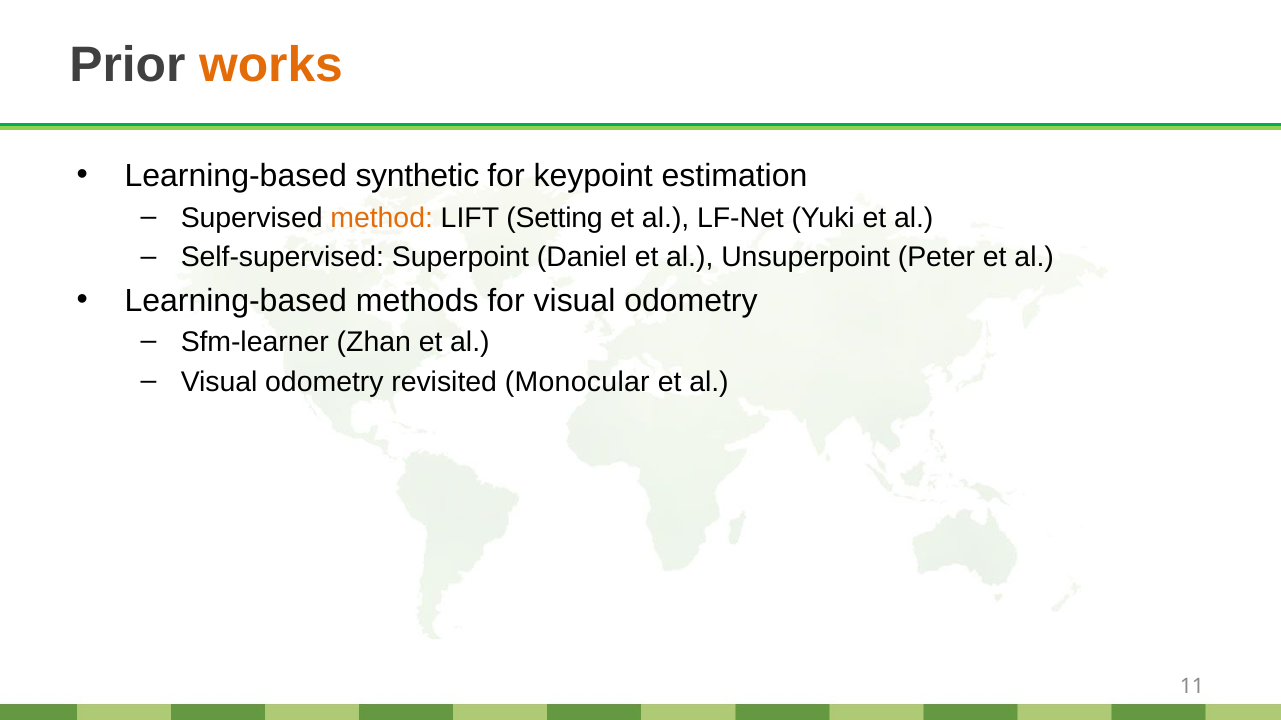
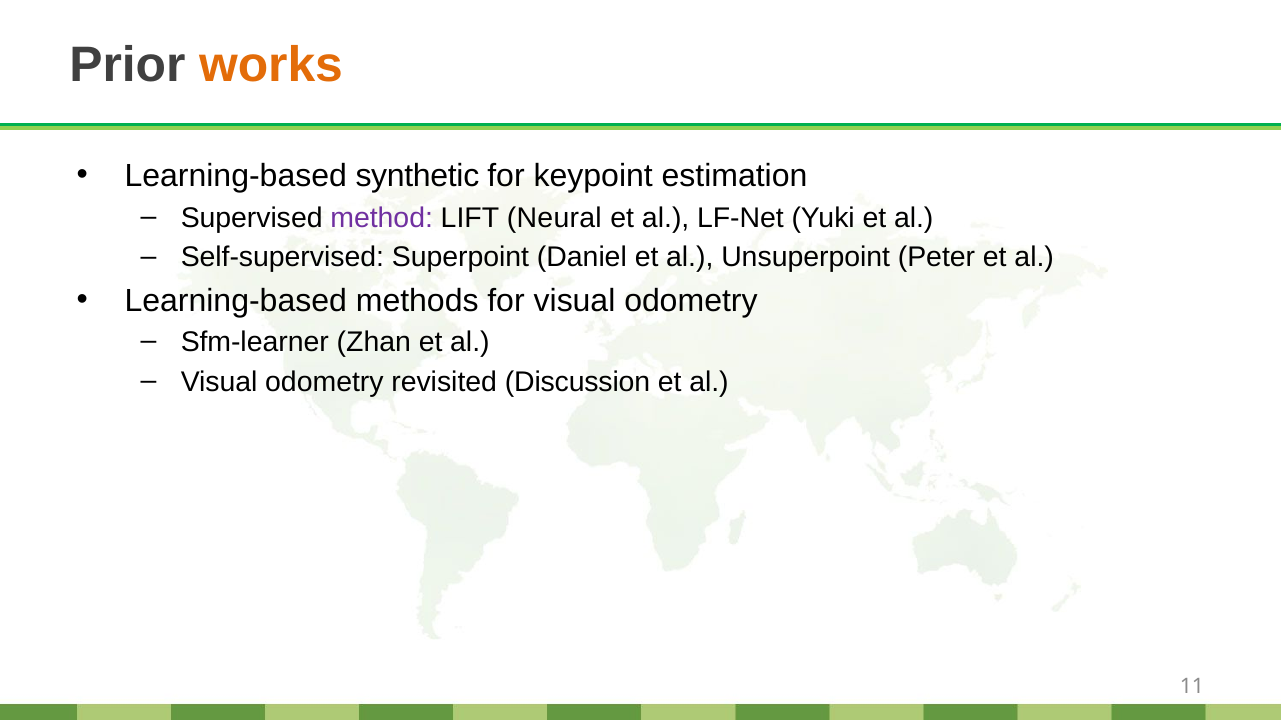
method colour: orange -> purple
Setting: Setting -> Neural
Monocular: Monocular -> Discussion
